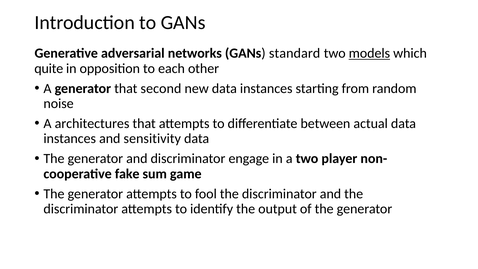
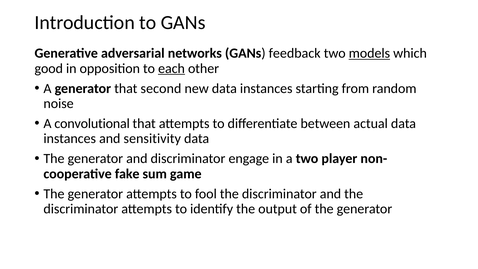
standard: standard -> feedback
quite: quite -> good
each underline: none -> present
architectures: architectures -> convolutional
